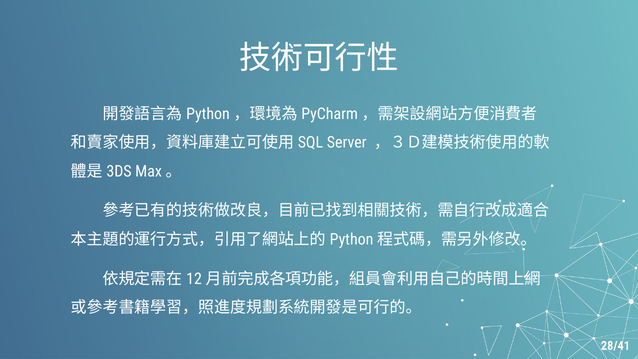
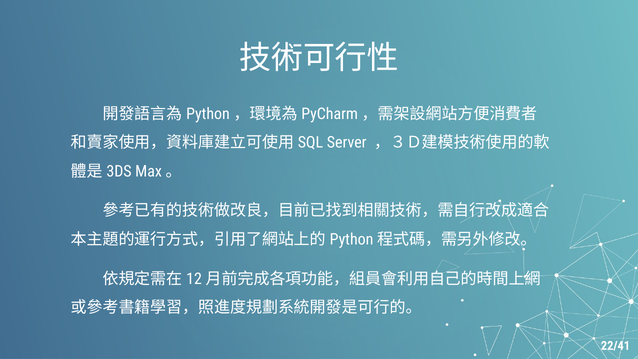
28/41: 28/41 -> 22/41
